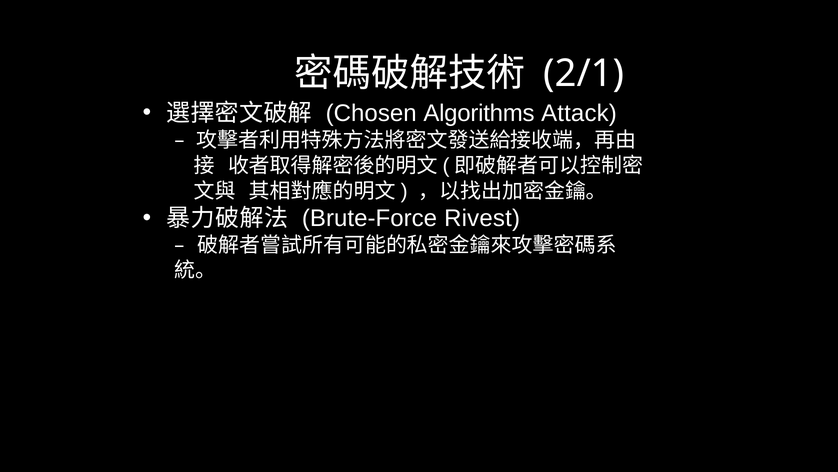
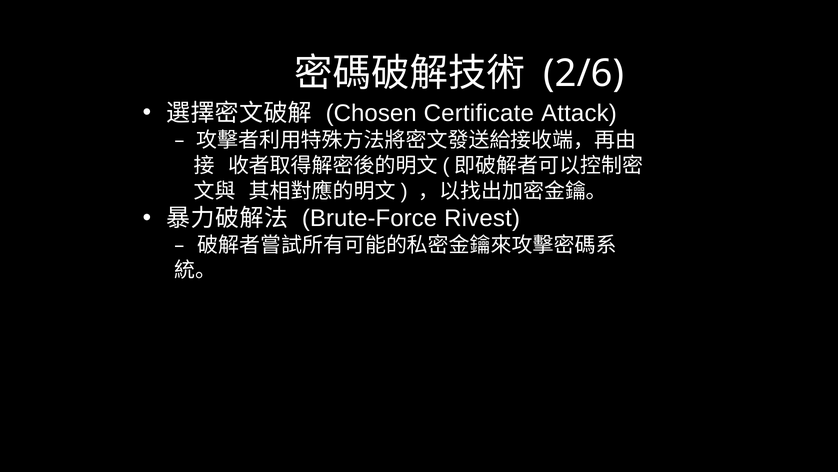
2/1: 2/1 -> 2/6
Algorithms: Algorithms -> Certificate
